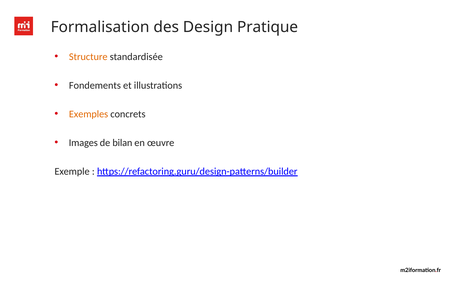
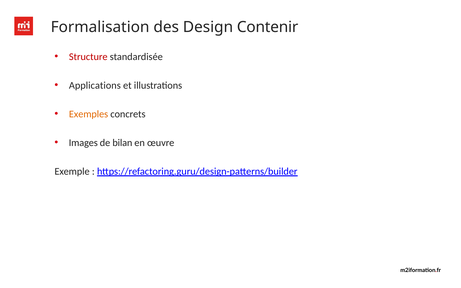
Pratique: Pratique -> Contenir
Structure colour: orange -> red
Fondements: Fondements -> Applications
